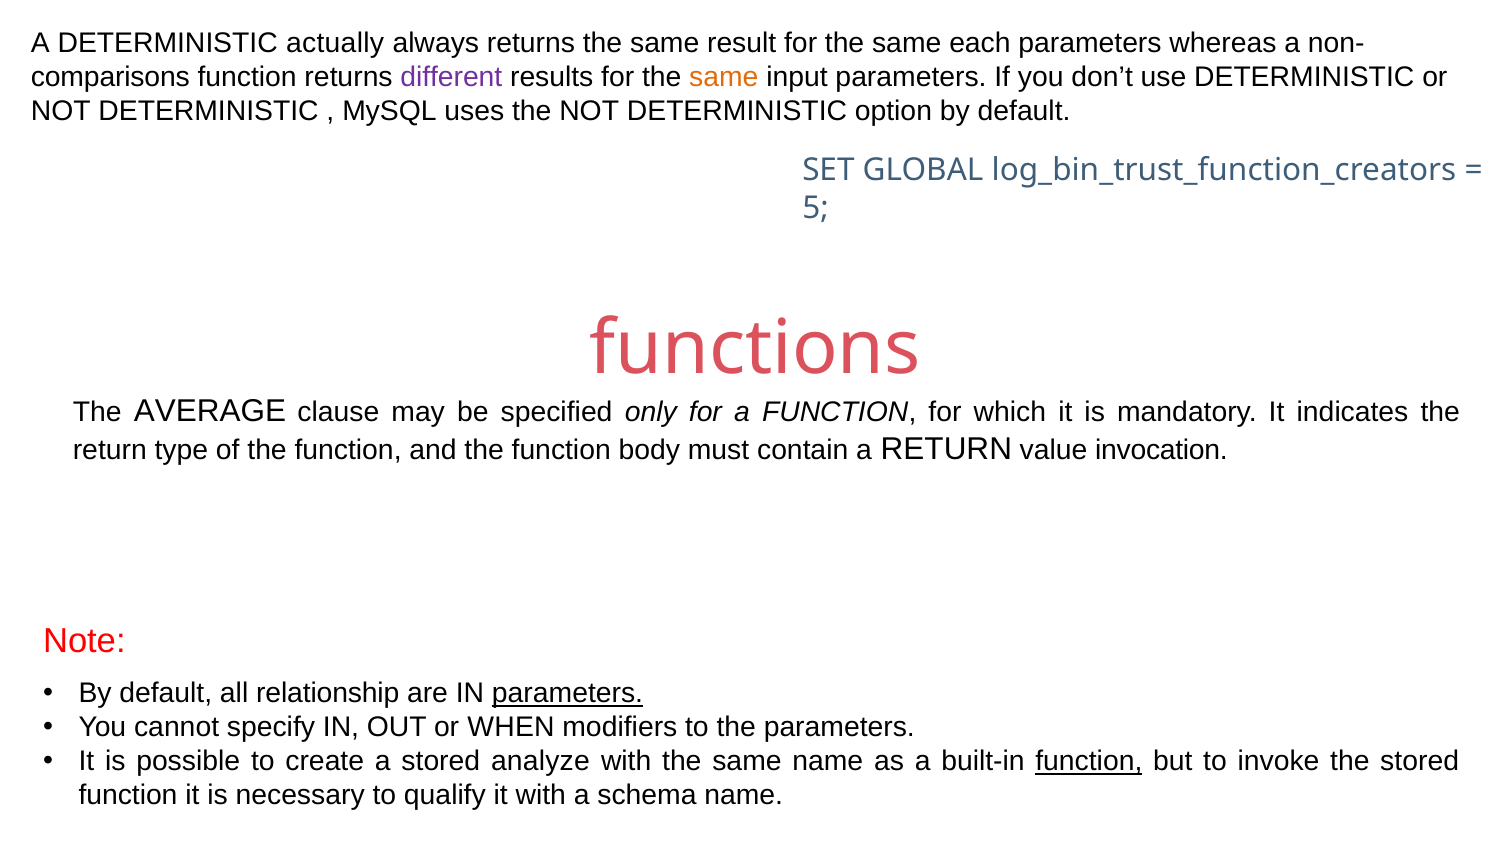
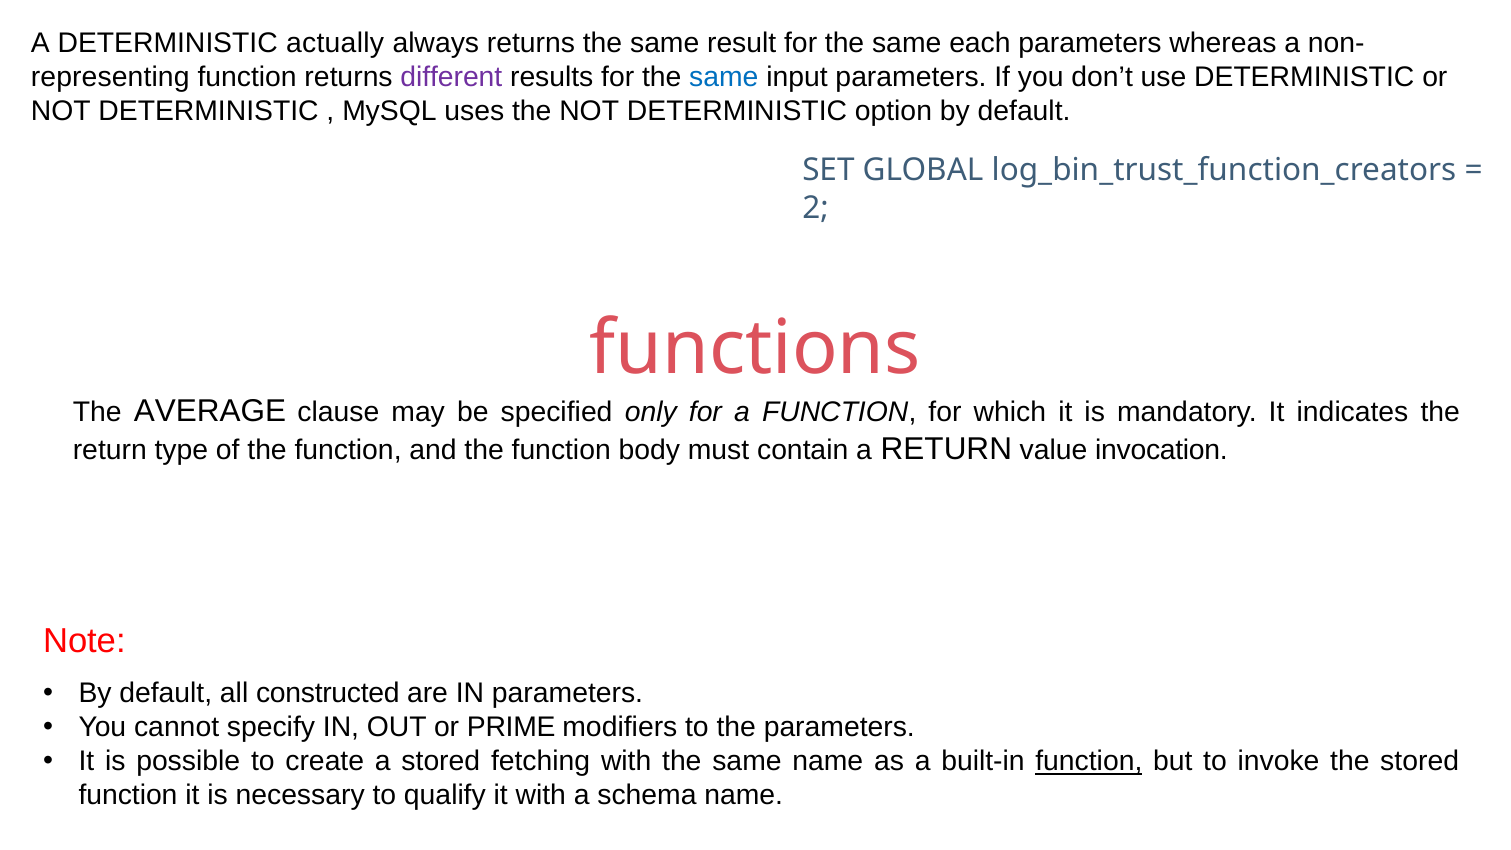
comparisons: comparisons -> representing
same at (724, 77) colour: orange -> blue
5: 5 -> 2
relationship: relationship -> constructed
parameters at (568, 694) underline: present -> none
WHEN: WHEN -> PRIME
analyze: analyze -> fetching
